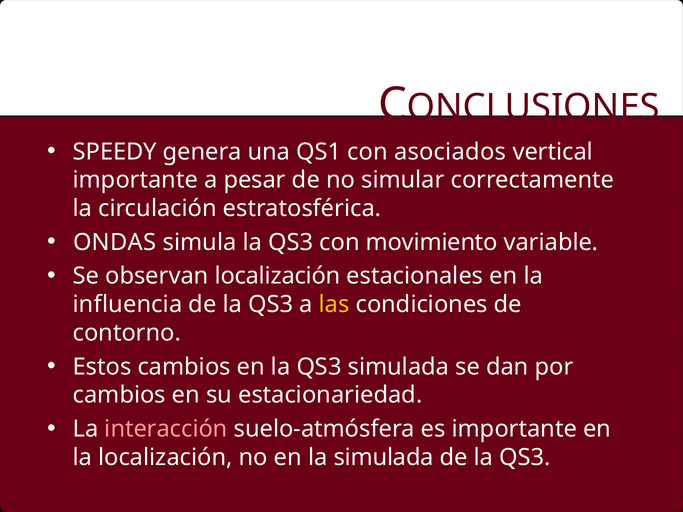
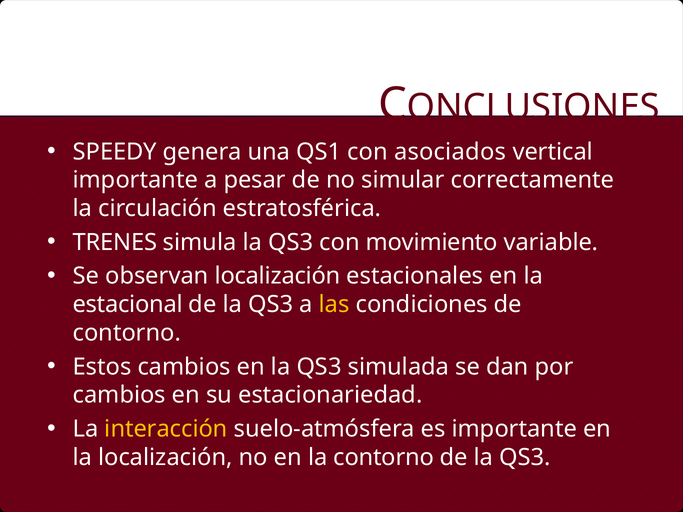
ONDAS: ONDAS -> TRENES
influencia: influencia -> estacional
interacción colour: pink -> yellow
la simulada: simulada -> contorno
